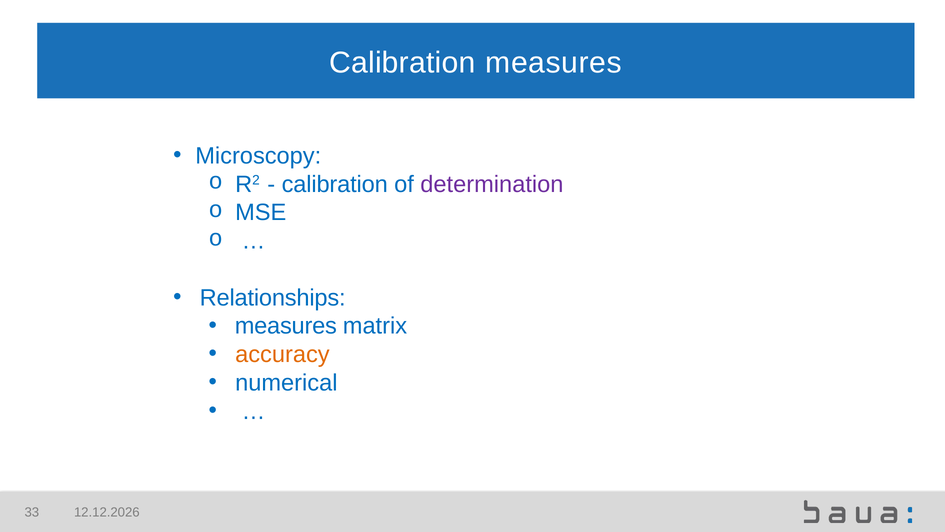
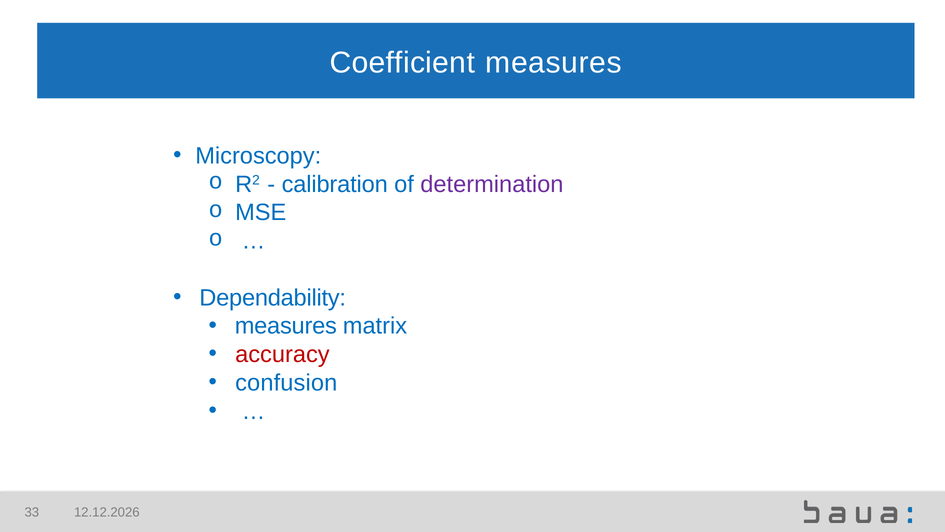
Calibration at (402, 63): Calibration -> Coefficient
Relationships: Relationships -> Dependability
accuracy colour: orange -> red
numerical: numerical -> confusion
